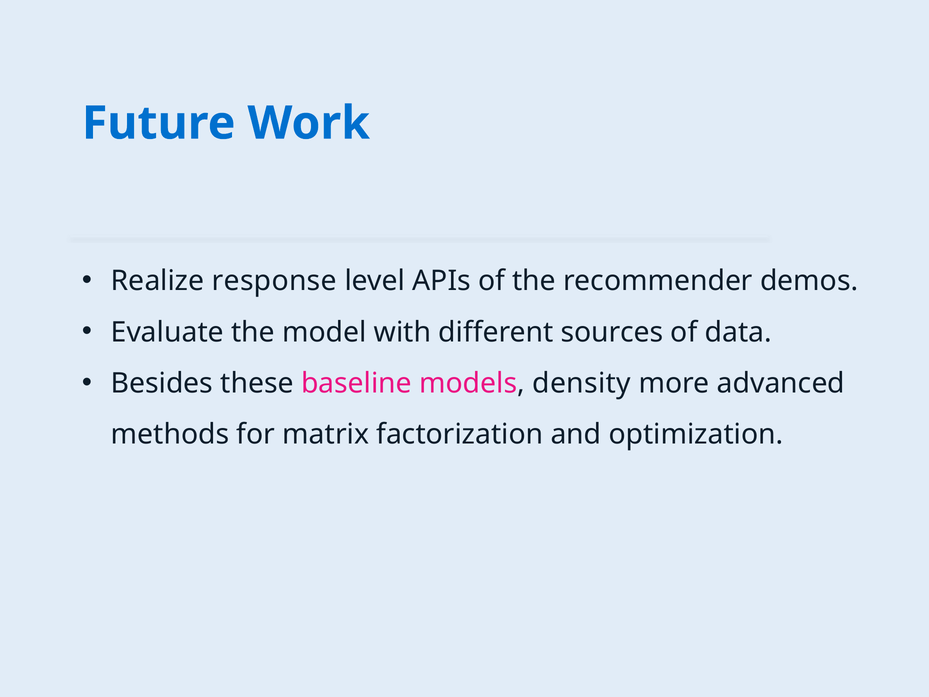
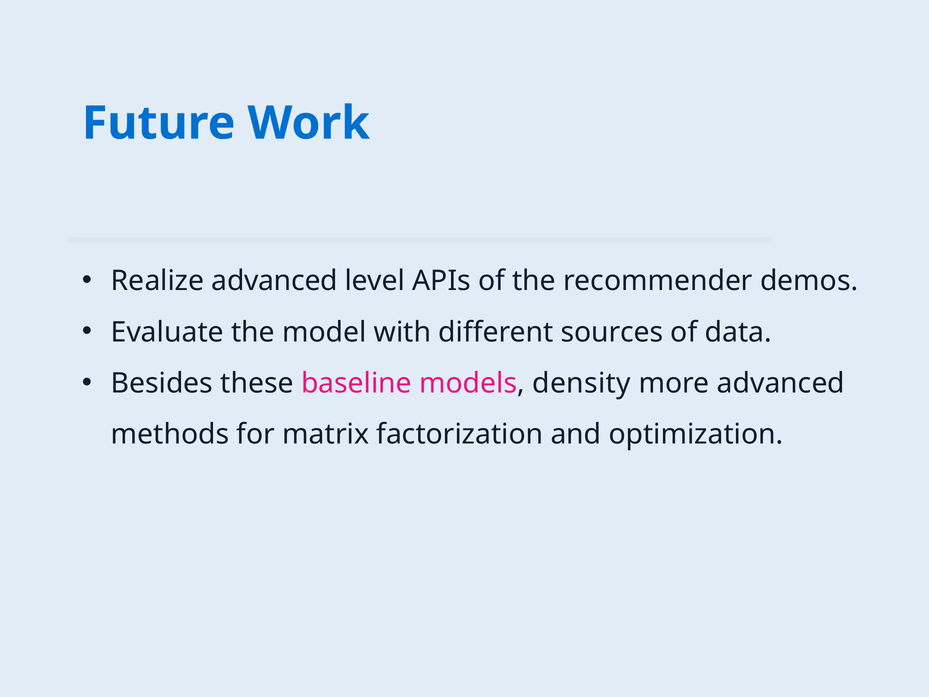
Realize response: response -> advanced
